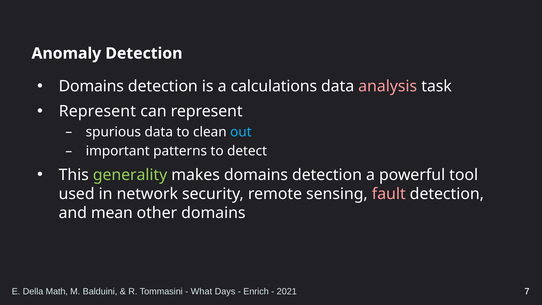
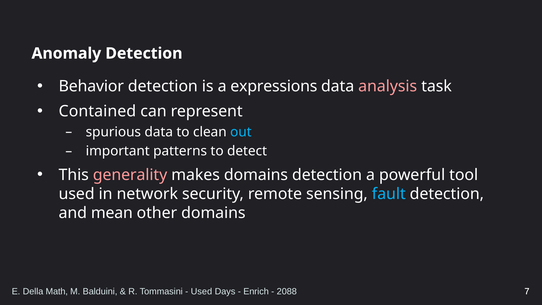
Domains at (91, 86): Domains -> Behavior
calculations: calculations -> expressions
Represent at (97, 111): Represent -> Contained
generality colour: light green -> pink
fault colour: pink -> light blue
What at (201, 292): What -> Used
2021: 2021 -> 2088
